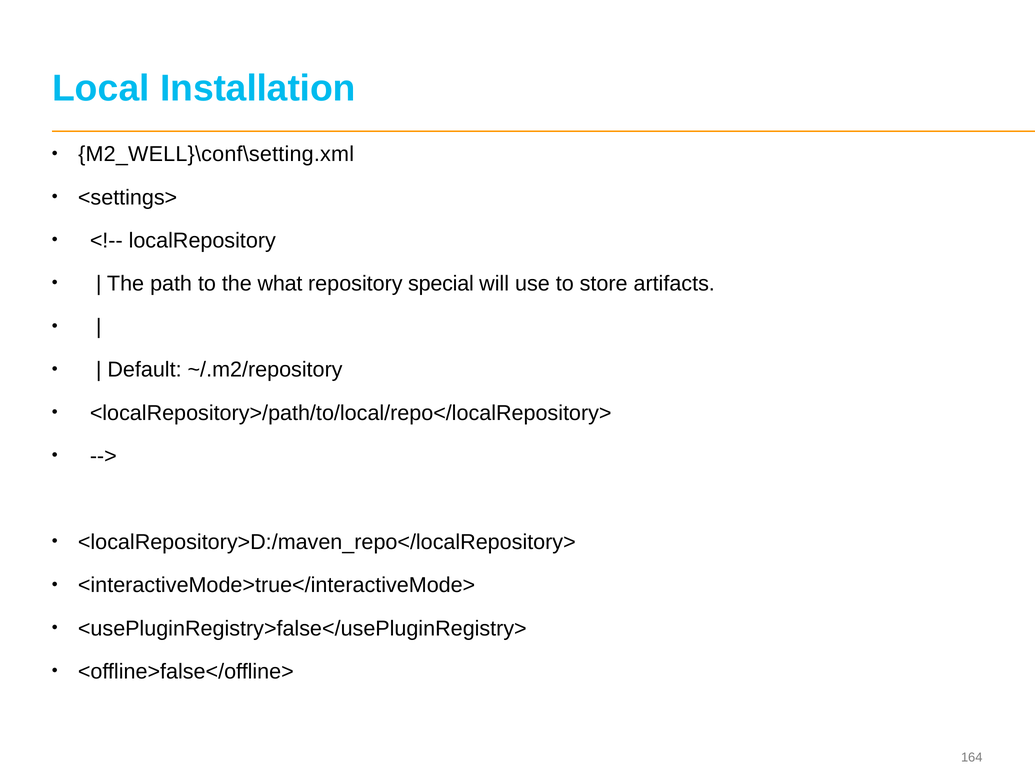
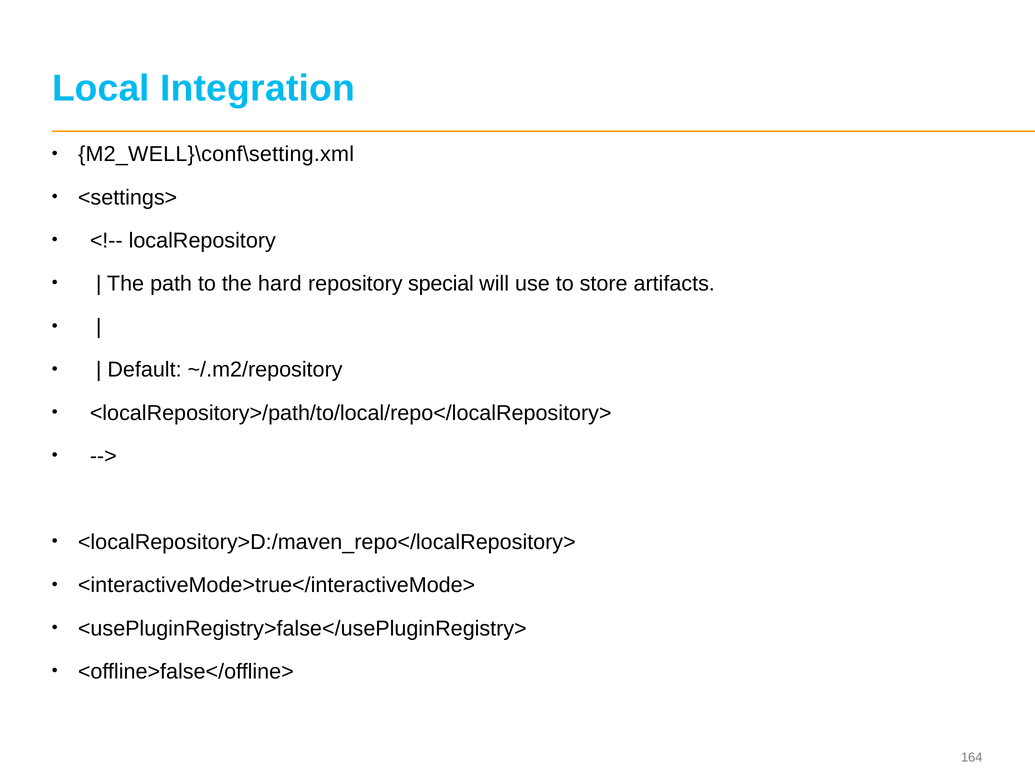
Installation: Installation -> Integration
what: what -> hard
